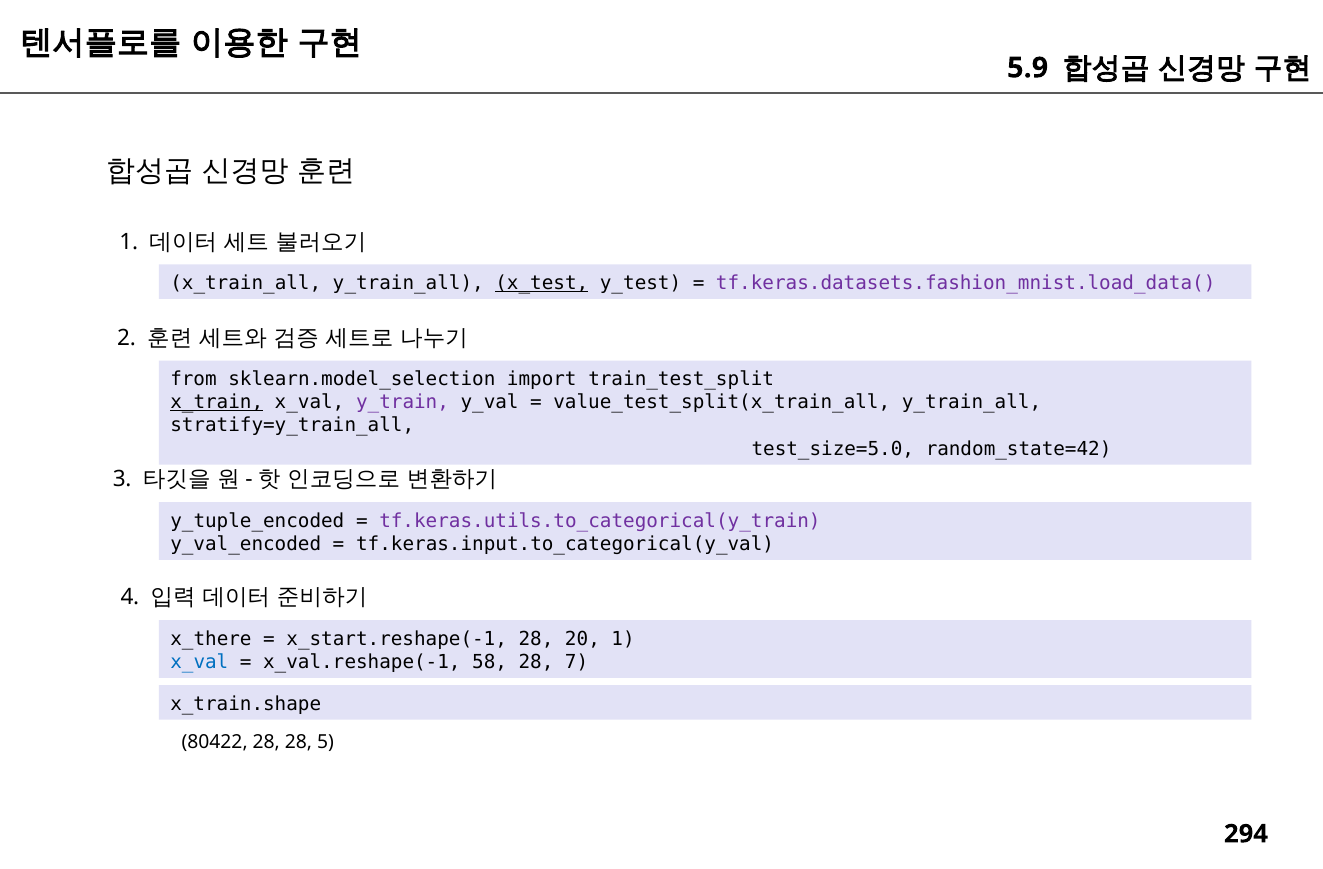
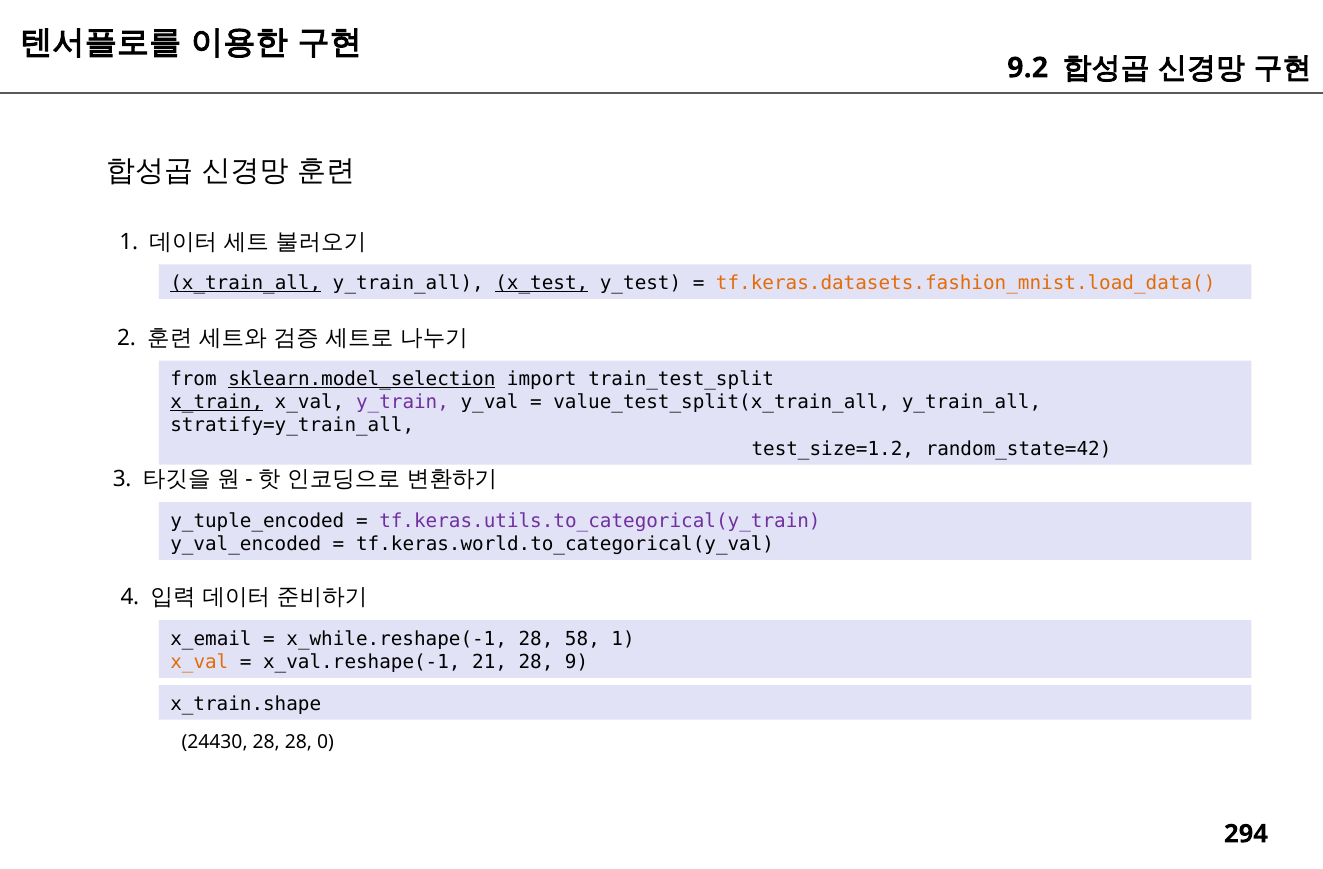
5.9: 5.9 -> 9.2
x_train_all underline: none -> present
tf.keras.datasets.fashion_mnist.load_data( colour: purple -> orange
sklearn.model_selection underline: none -> present
test_size=5.0: test_size=5.0 -> test_size=1.2
tf.keras.input.to_categorical(y_val: tf.keras.input.to_categorical(y_val -> tf.keras.world.to_categorical(y_val
x_there: x_there -> x_email
x_start.reshape(-1: x_start.reshape(-1 -> x_while.reshape(-1
20: 20 -> 58
x_val at (199, 662) colour: blue -> orange
58: 58 -> 21
7: 7 -> 9
80422: 80422 -> 24430
5: 5 -> 0
